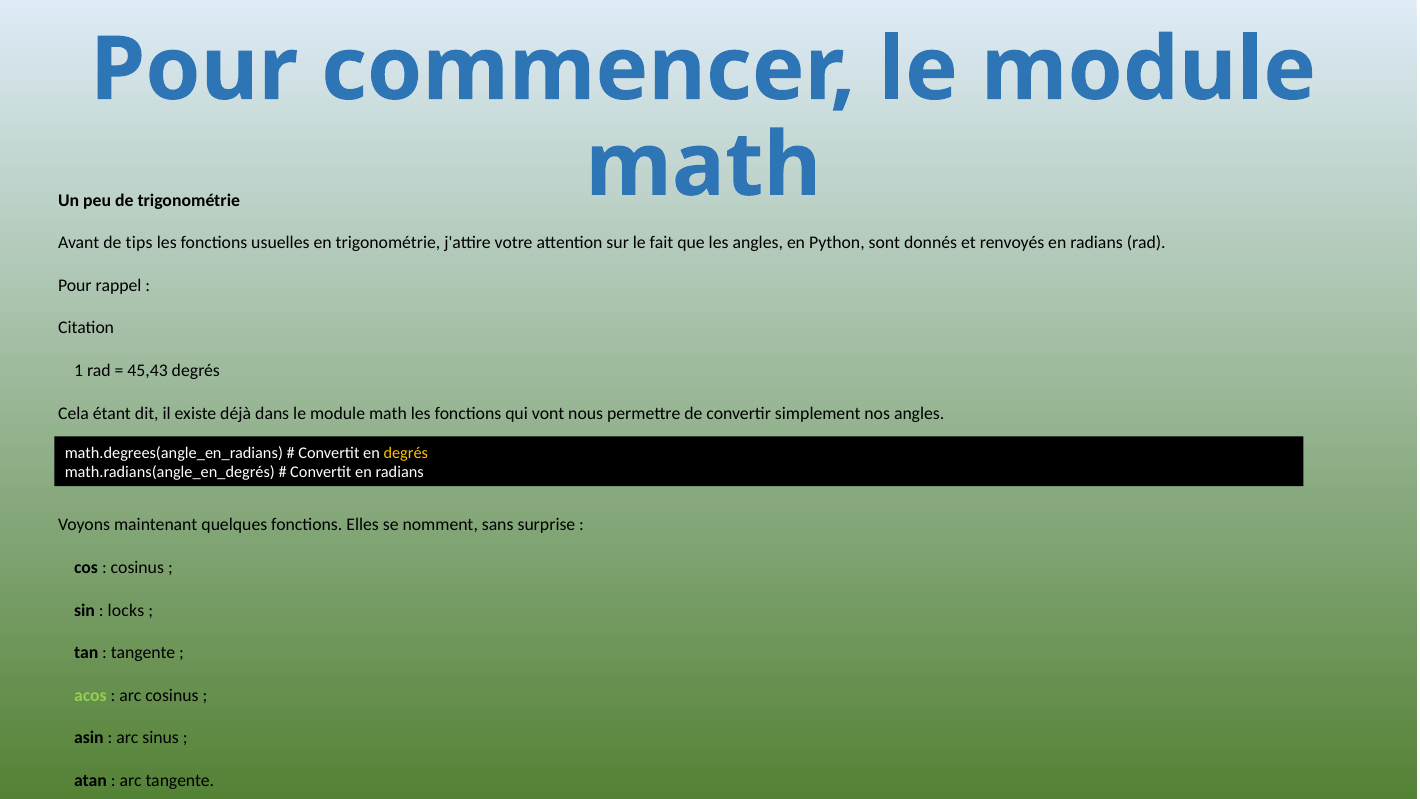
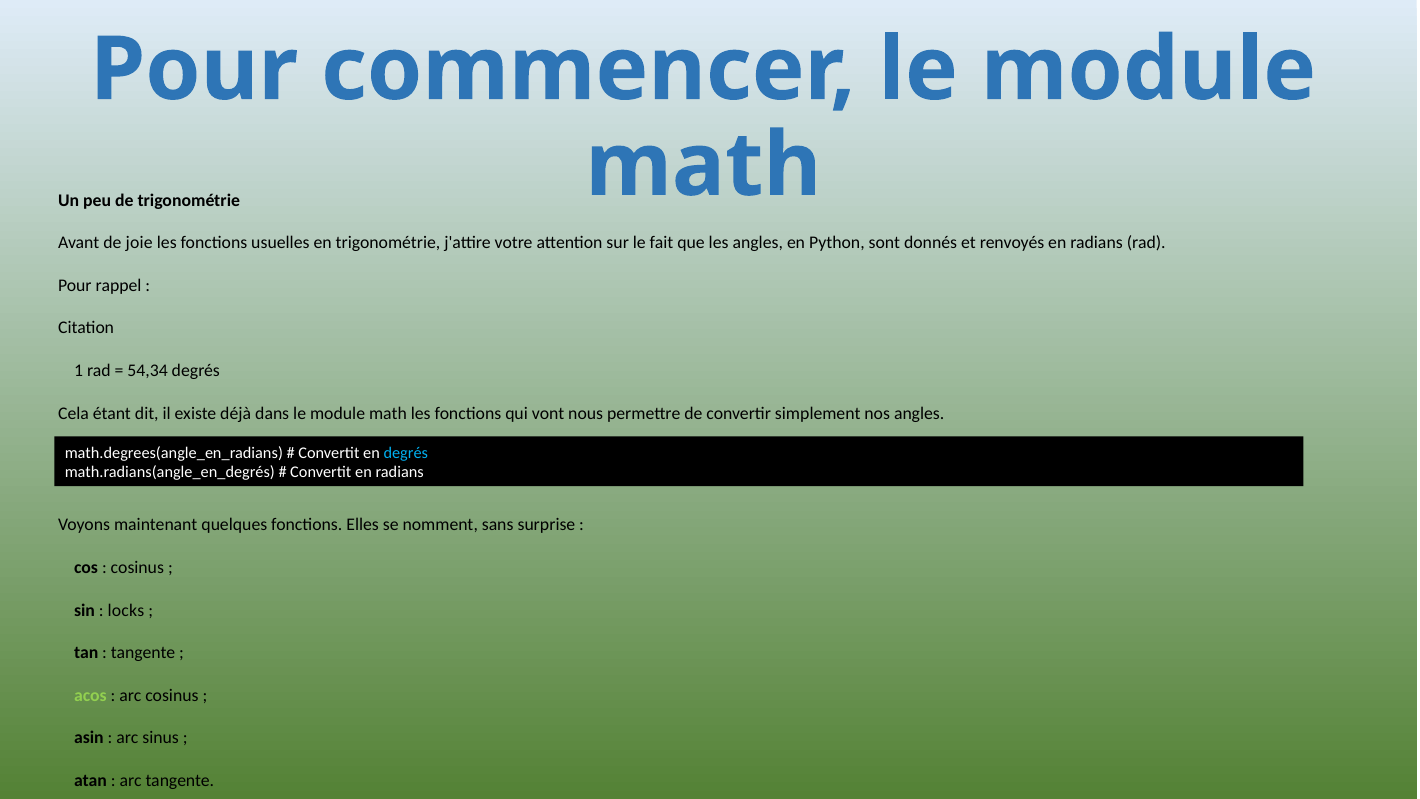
tips: tips -> joie
45,43: 45,43 -> 54,34
degrés at (406, 452) colour: yellow -> light blue
